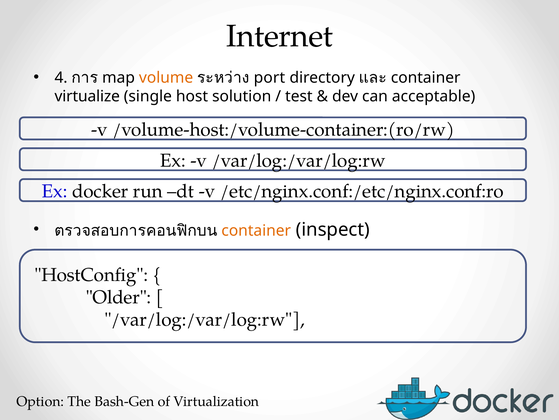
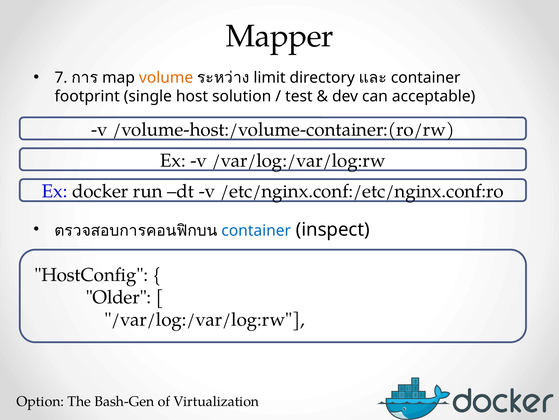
Internet: Internet -> Mapper
4: 4 -> 7
port: port -> limit
virtualize: virtualize -> footprint
container at (256, 230) colour: orange -> blue
